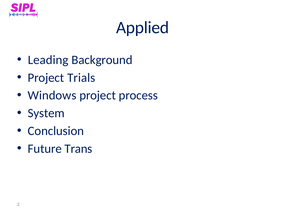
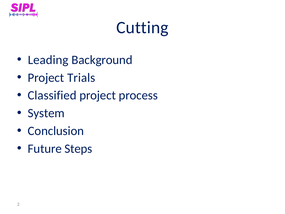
Applied: Applied -> Cutting
Windows: Windows -> Classified
Trans: Trans -> Steps
